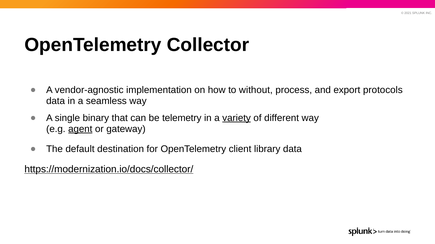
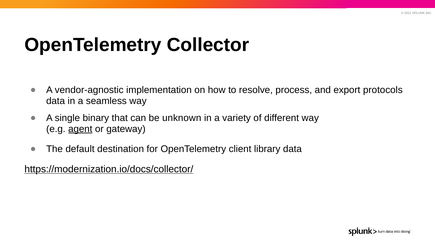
without: without -> resolve
telemetry: telemetry -> unknown
variety underline: present -> none
